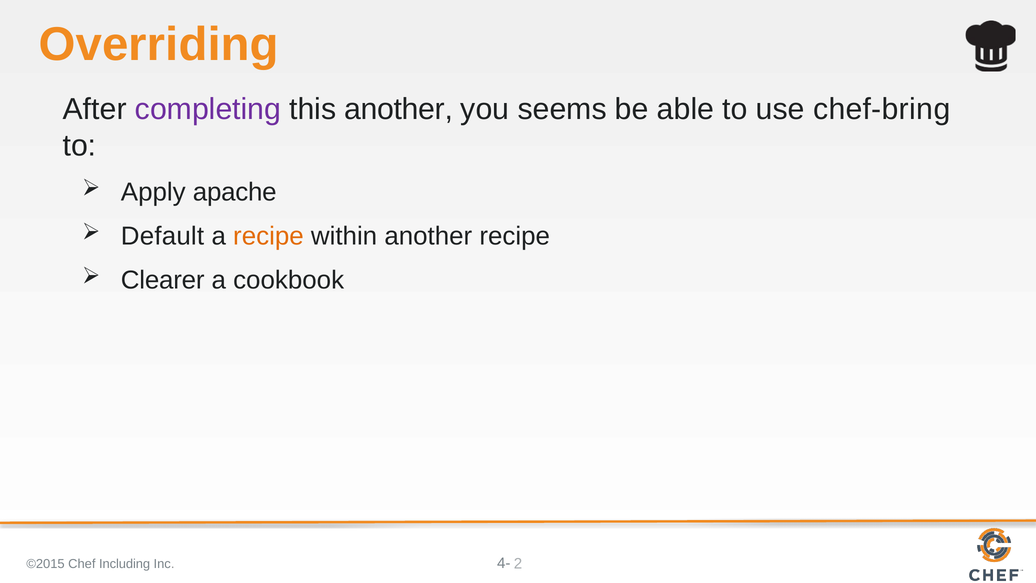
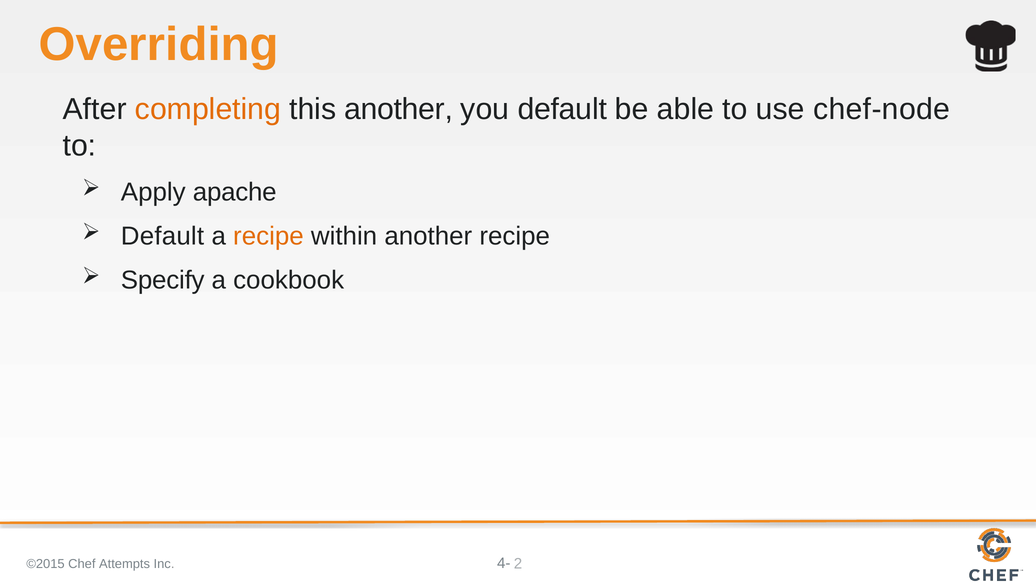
completing colour: purple -> orange
you seems: seems -> default
chef-bring: chef-bring -> chef-node
Clearer: Clearer -> Specify
Including: Including -> Attempts
